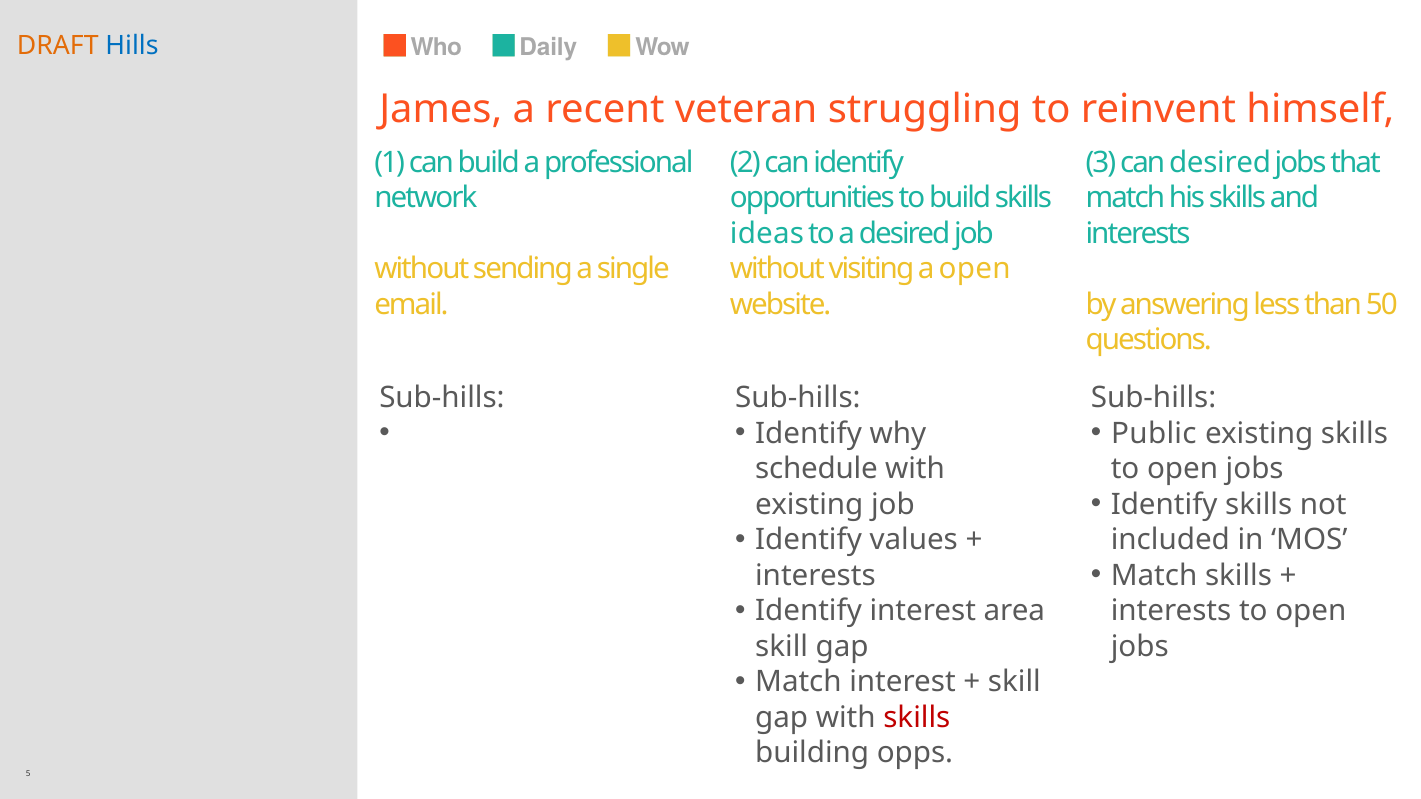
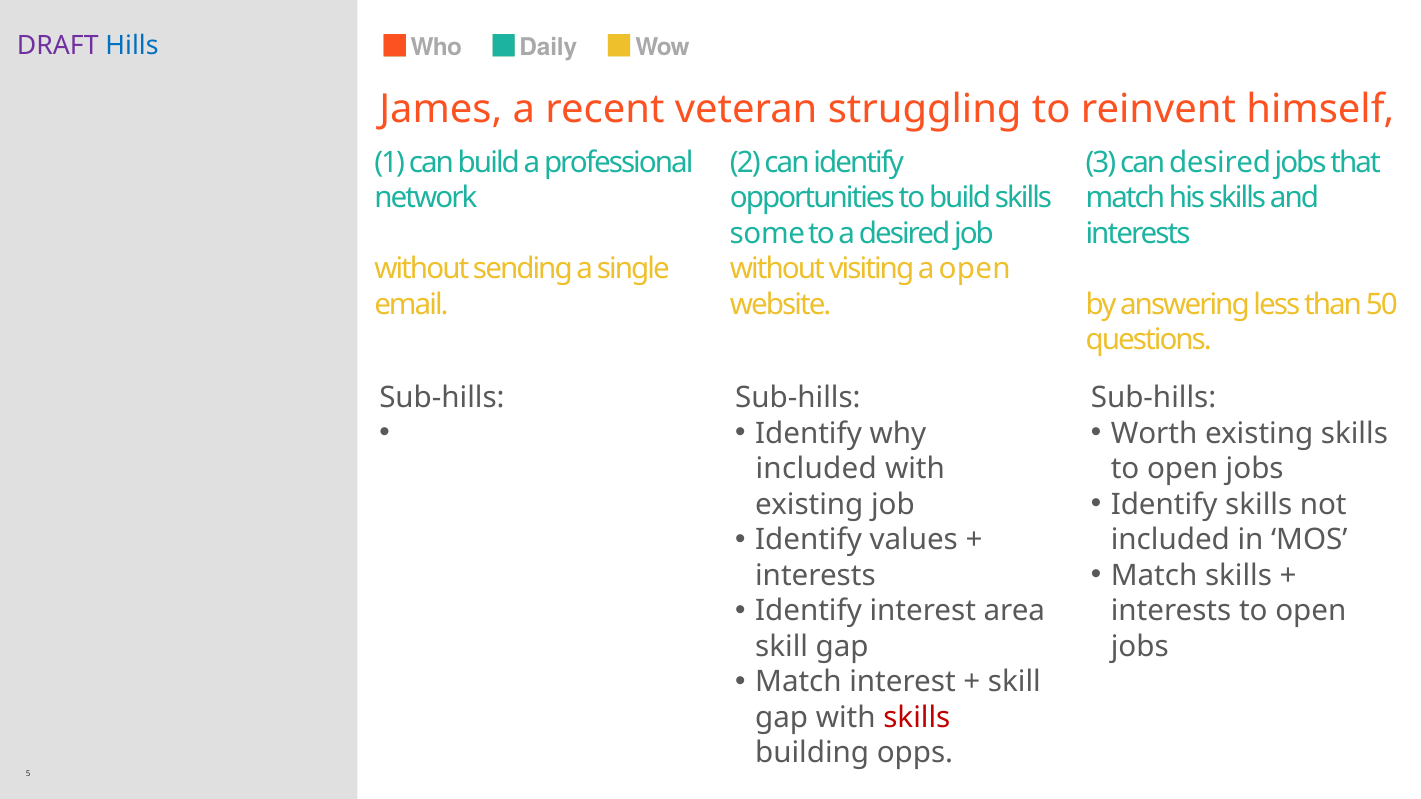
DRAFT colour: orange -> purple
ideas: ideas -> some
Public: Public -> Worth
schedule at (816, 469): schedule -> included
